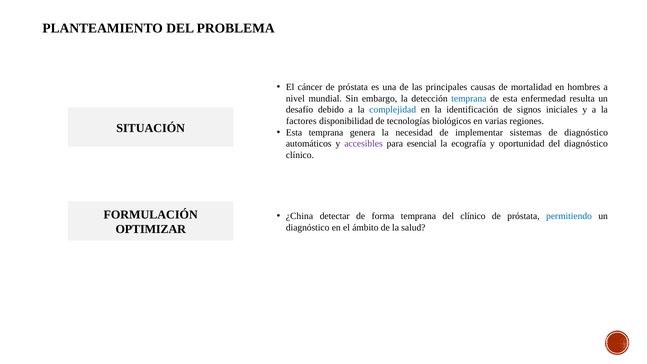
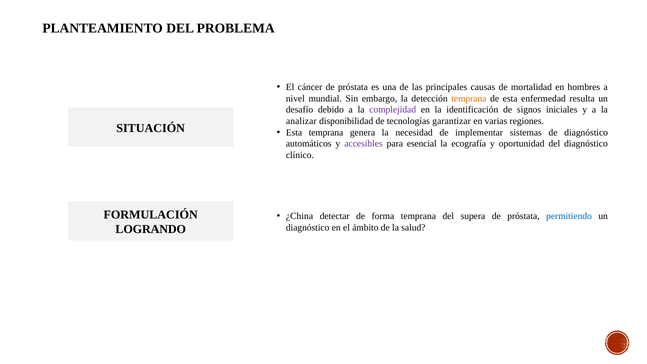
temprana at (469, 98) colour: blue -> orange
complejidad colour: blue -> purple
factores: factores -> analizar
biológicos: biológicos -> garantizar
del clínico: clínico -> supera
OPTIMIZAR: OPTIMIZAR -> LOGRANDO
